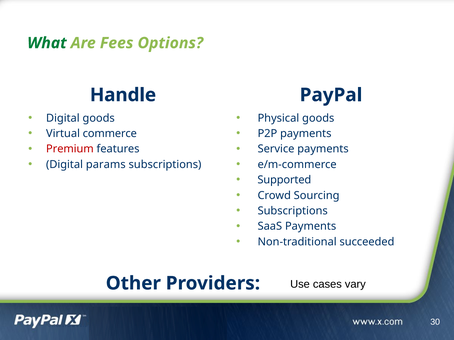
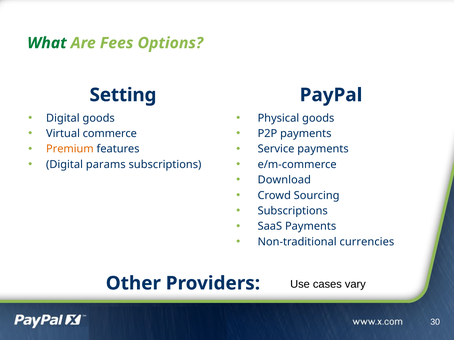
Handle: Handle -> Setting
Premium colour: red -> orange
Supported: Supported -> Download
succeeded: succeeded -> currencies
